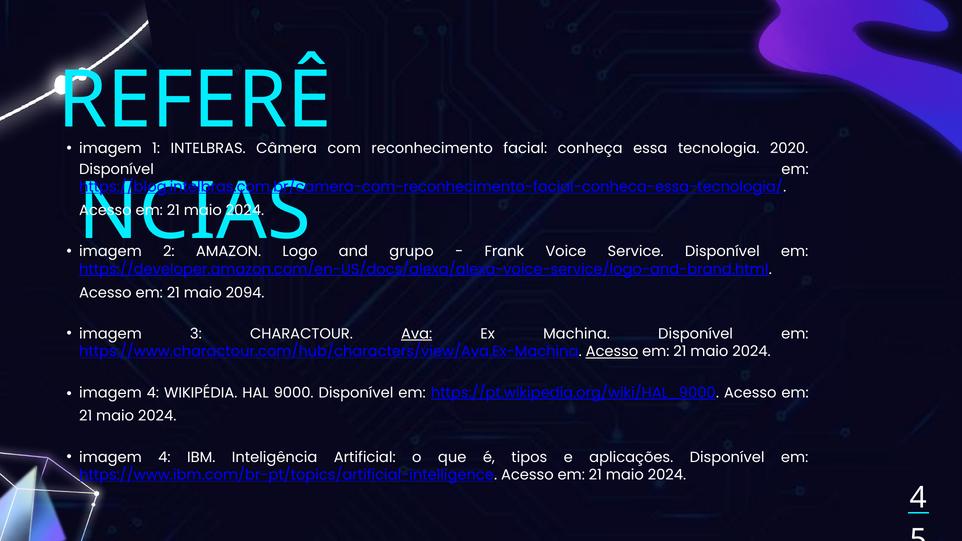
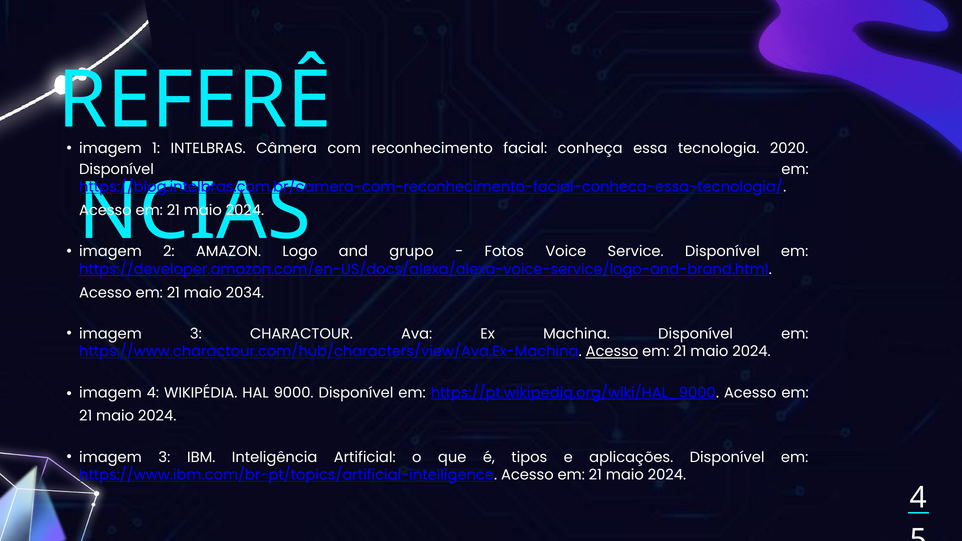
Frank: Frank -> Fotos
2094: 2094 -> 2034
Ava underline: present -> none
4 at (164, 457): 4 -> 3
